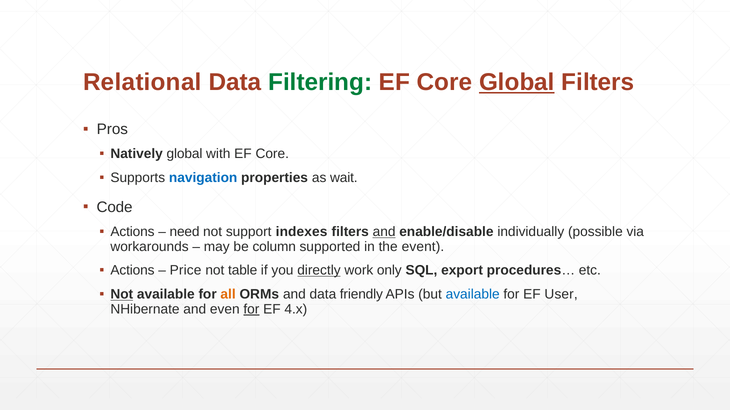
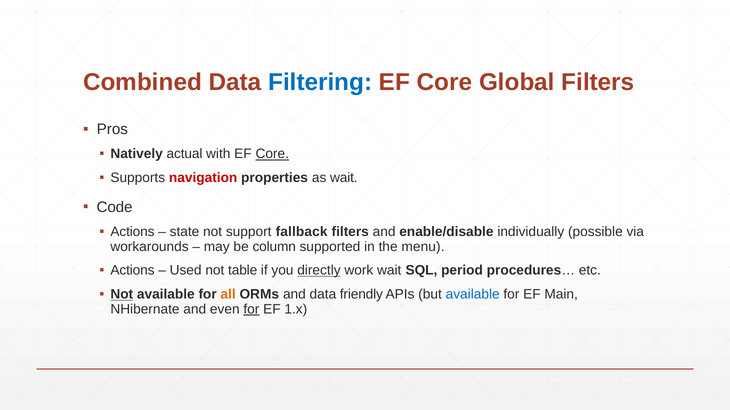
Relational: Relational -> Combined
Filtering colour: green -> blue
Global at (517, 83) underline: present -> none
Natively global: global -> actual
Core at (272, 154) underline: none -> present
navigation colour: blue -> red
need: need -> state
indexes: indexes -> fallback
and at (384, 232) underline: present -> none
event: event -> menu
Price: Price -> Used
work only: only -> wait
export: export -> period
User: User -> Main
4.x: 4.x -> 1.x
